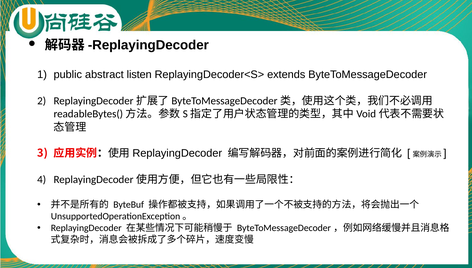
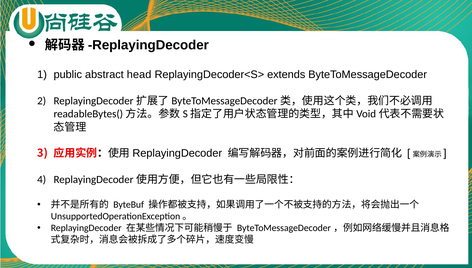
listen: listen -> head
